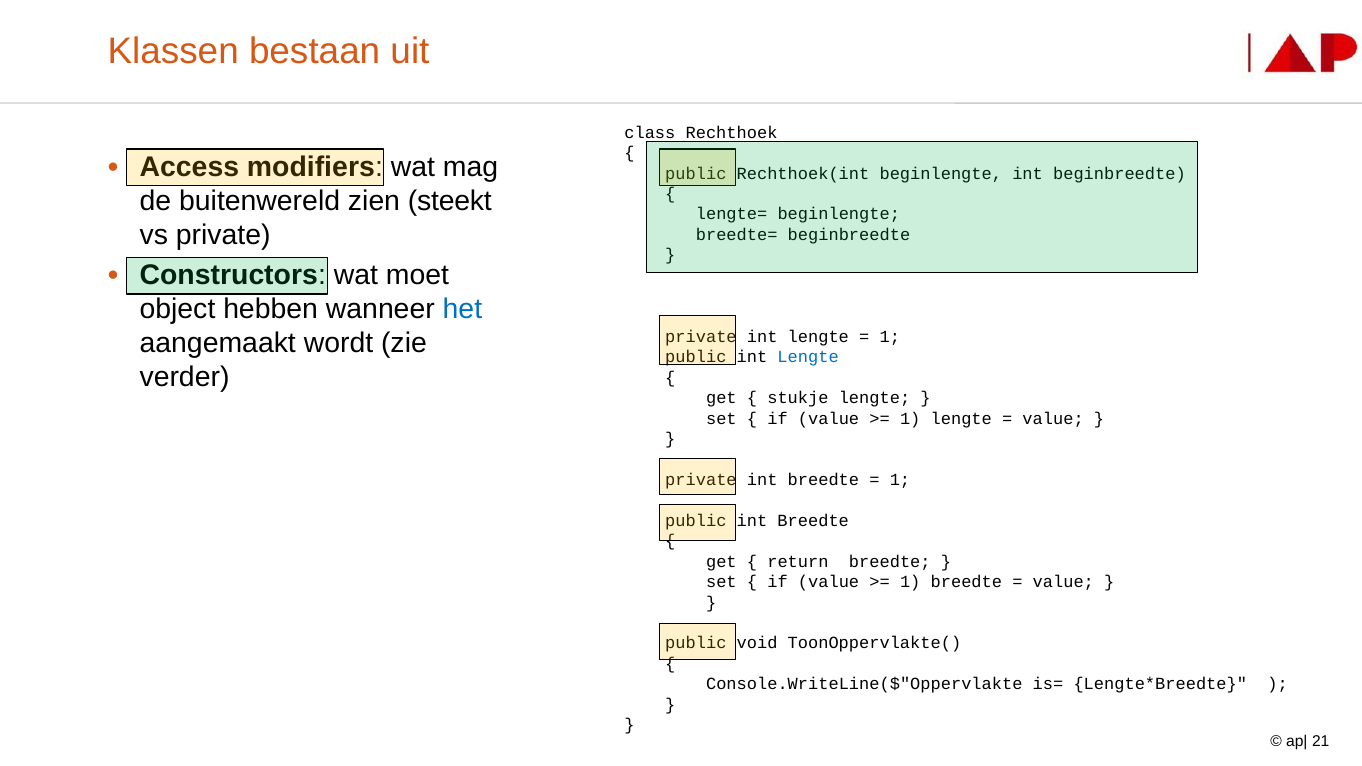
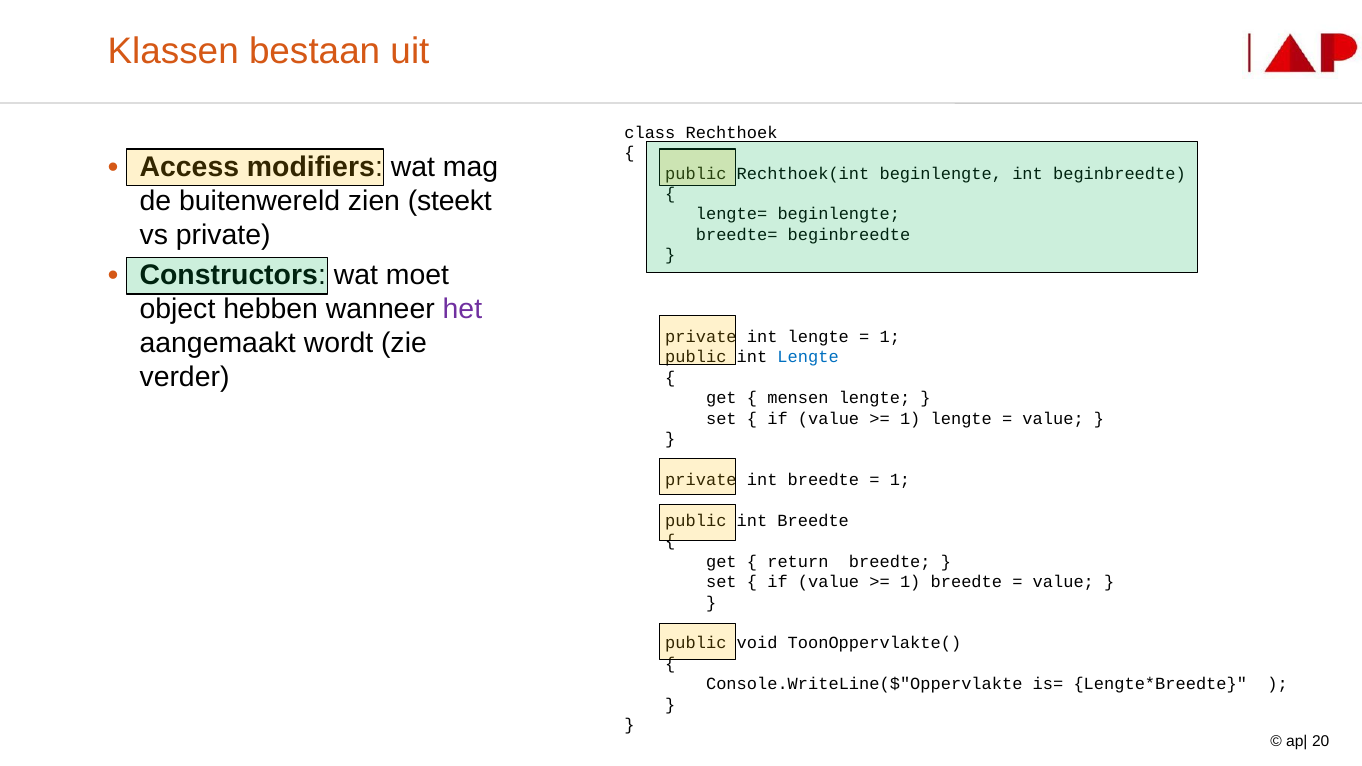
het colour: blue -> purple
stukje: stukje -> mensen
21: 21 -> 20
